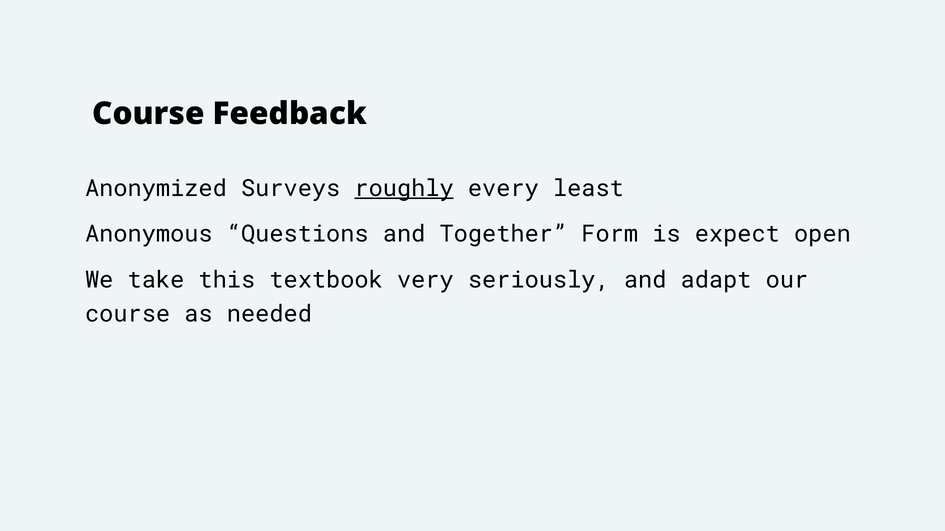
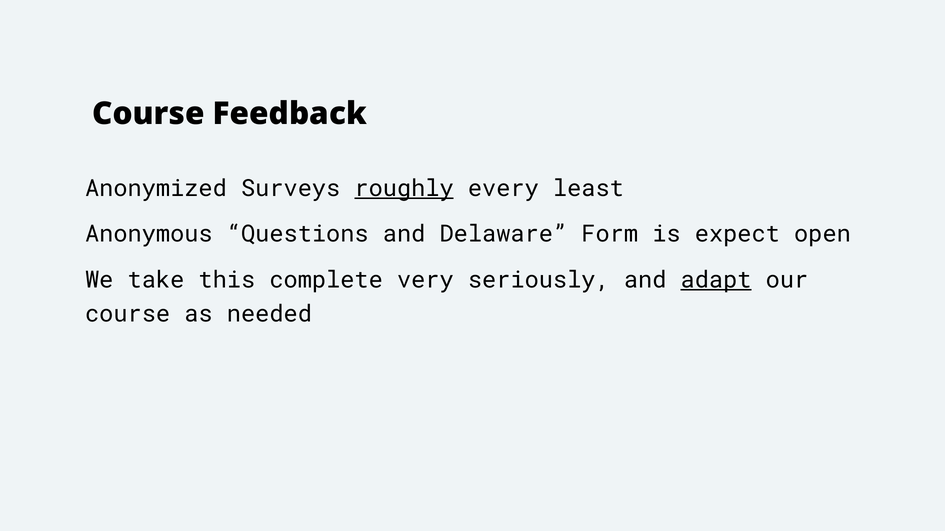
Together: Together -> Delaware
textbook: textbook -> complete
adapt underline: none -> present
